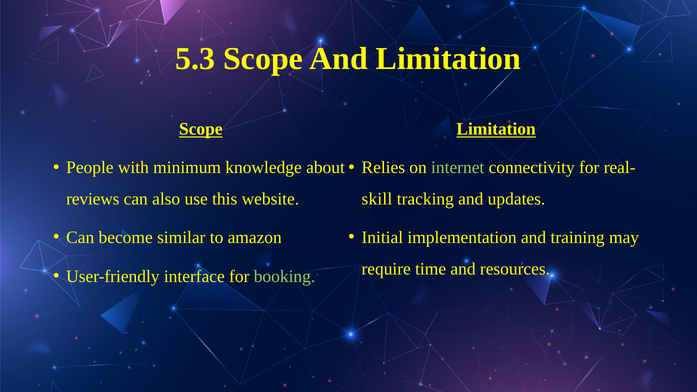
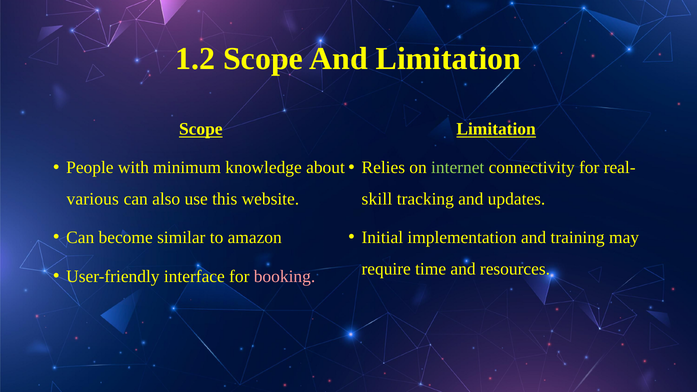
5.3: 5.3 -> 1.2
reviews: reviews -> various
booking colour: light green -> pink
